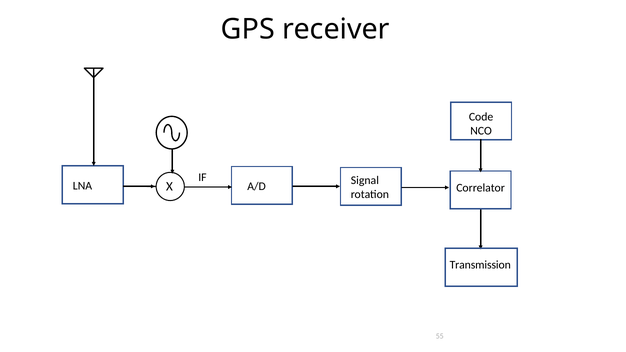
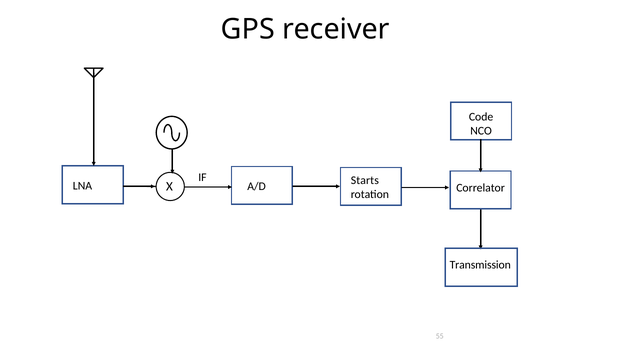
Signal: Signal -> Starts
